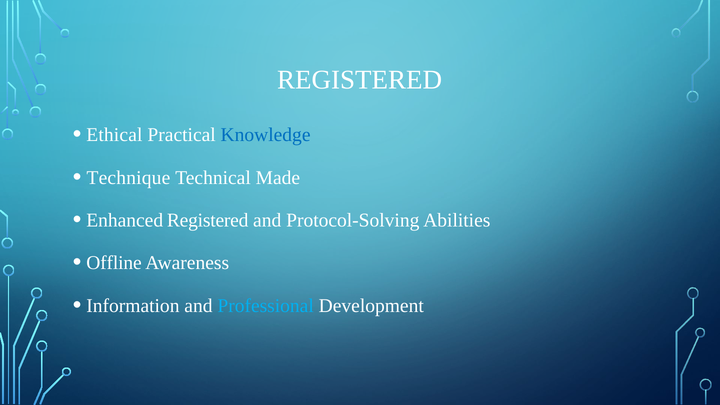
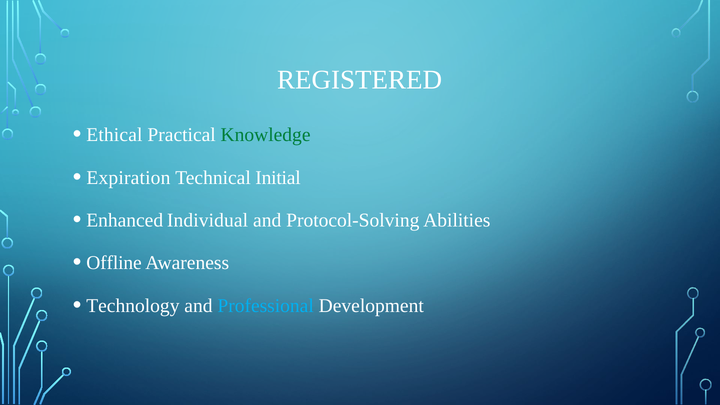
Knowledge colour: blue -> green
Technique: Technique -> Expiration
Made: Made -> Initial
Enhanced Registered: Registered -> Individual
Information: Information -> Technology
